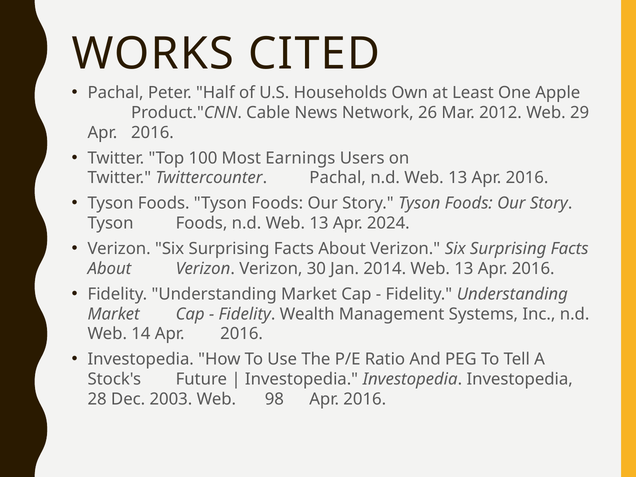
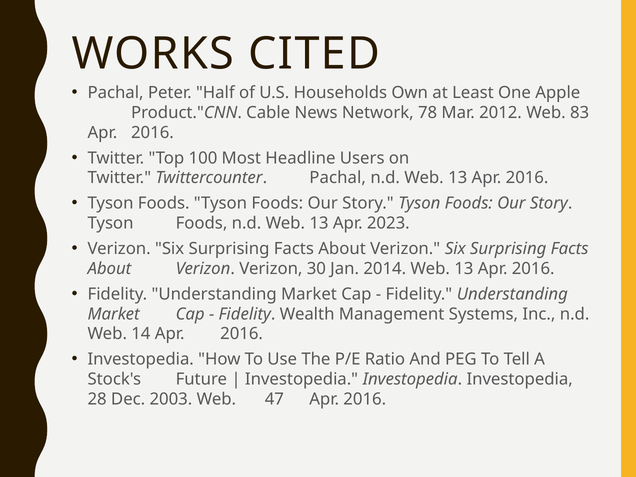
26: 26 -> 78
29: 29 -> 83
Earnings: Earnings -> Headline
2024: 2024 -> 2023
98: 98 -> 47
